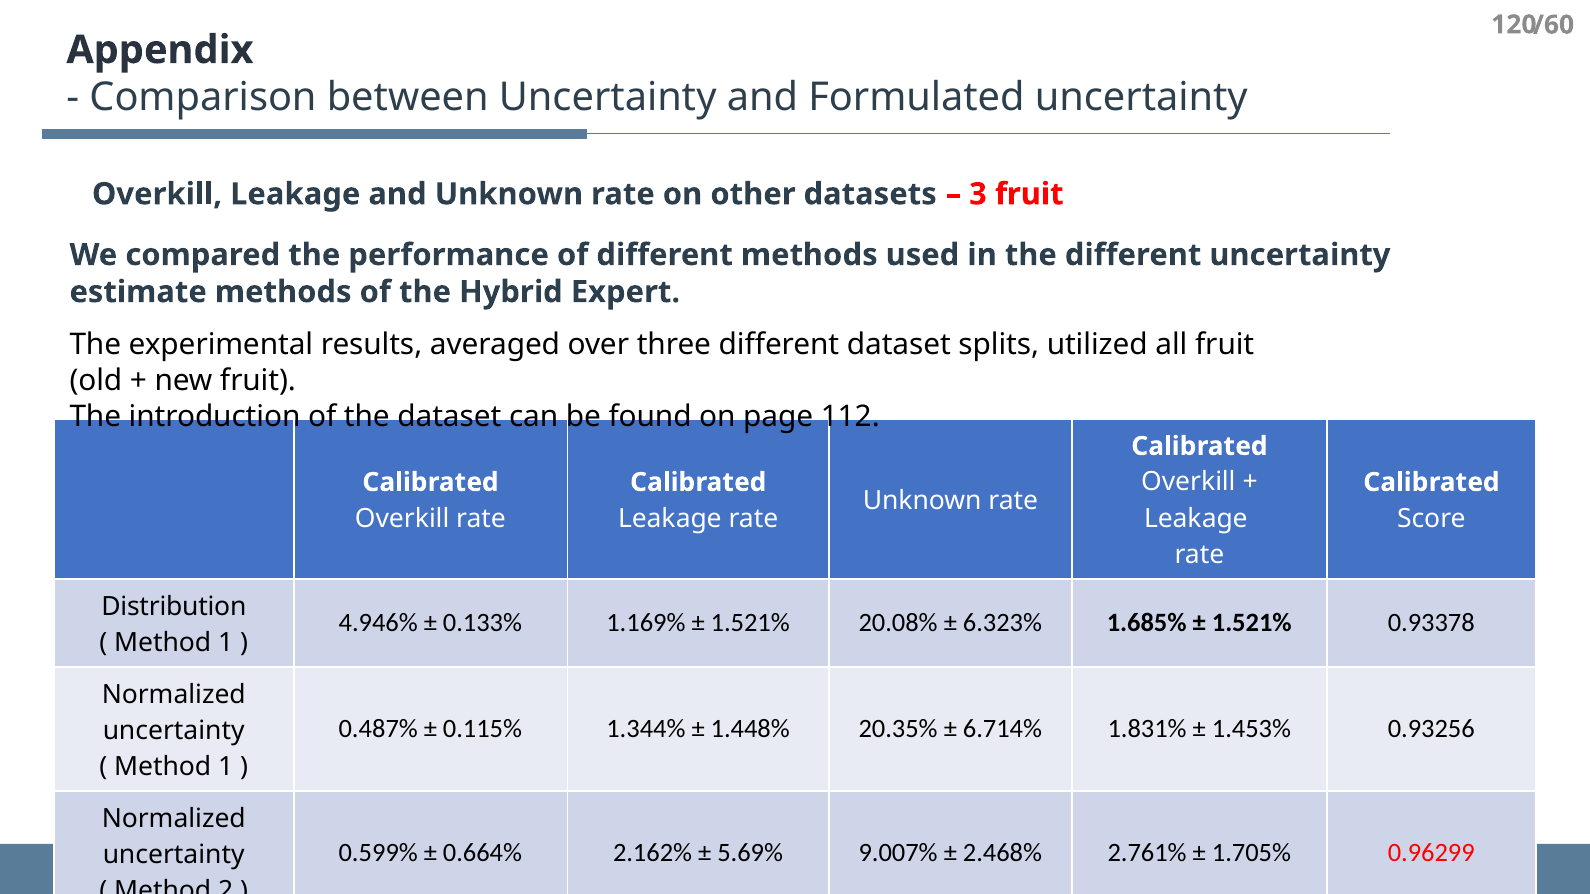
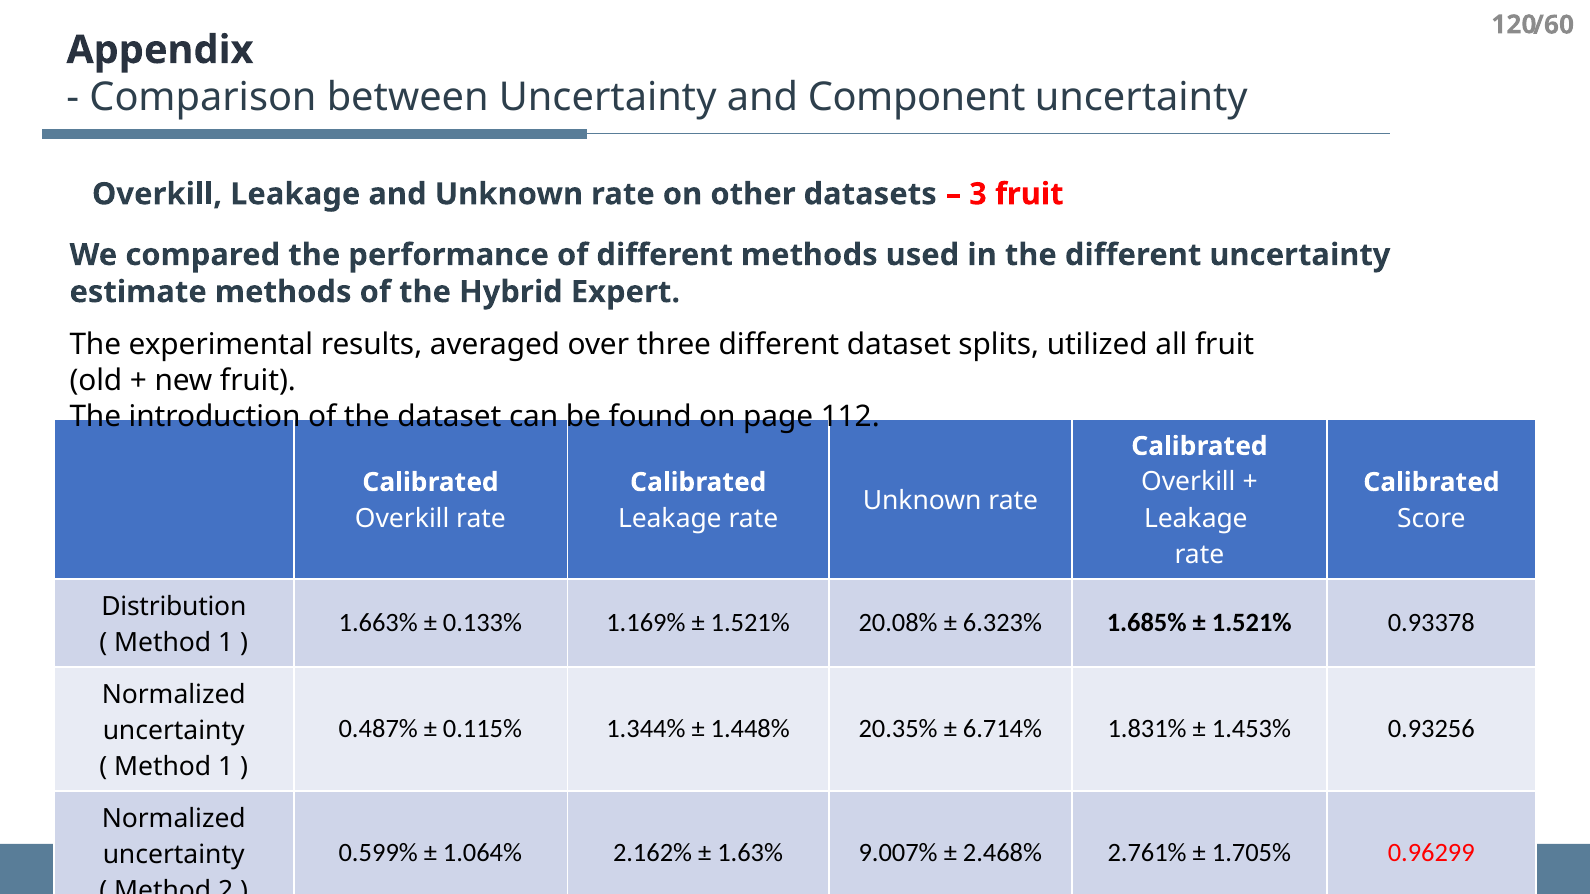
Formulated: Formulated -> Component
4.946%: 4.946% -> 1.663%
0.664%: 0.664% -> 1.064%
5.69%: 5.69% -> 1.63%
